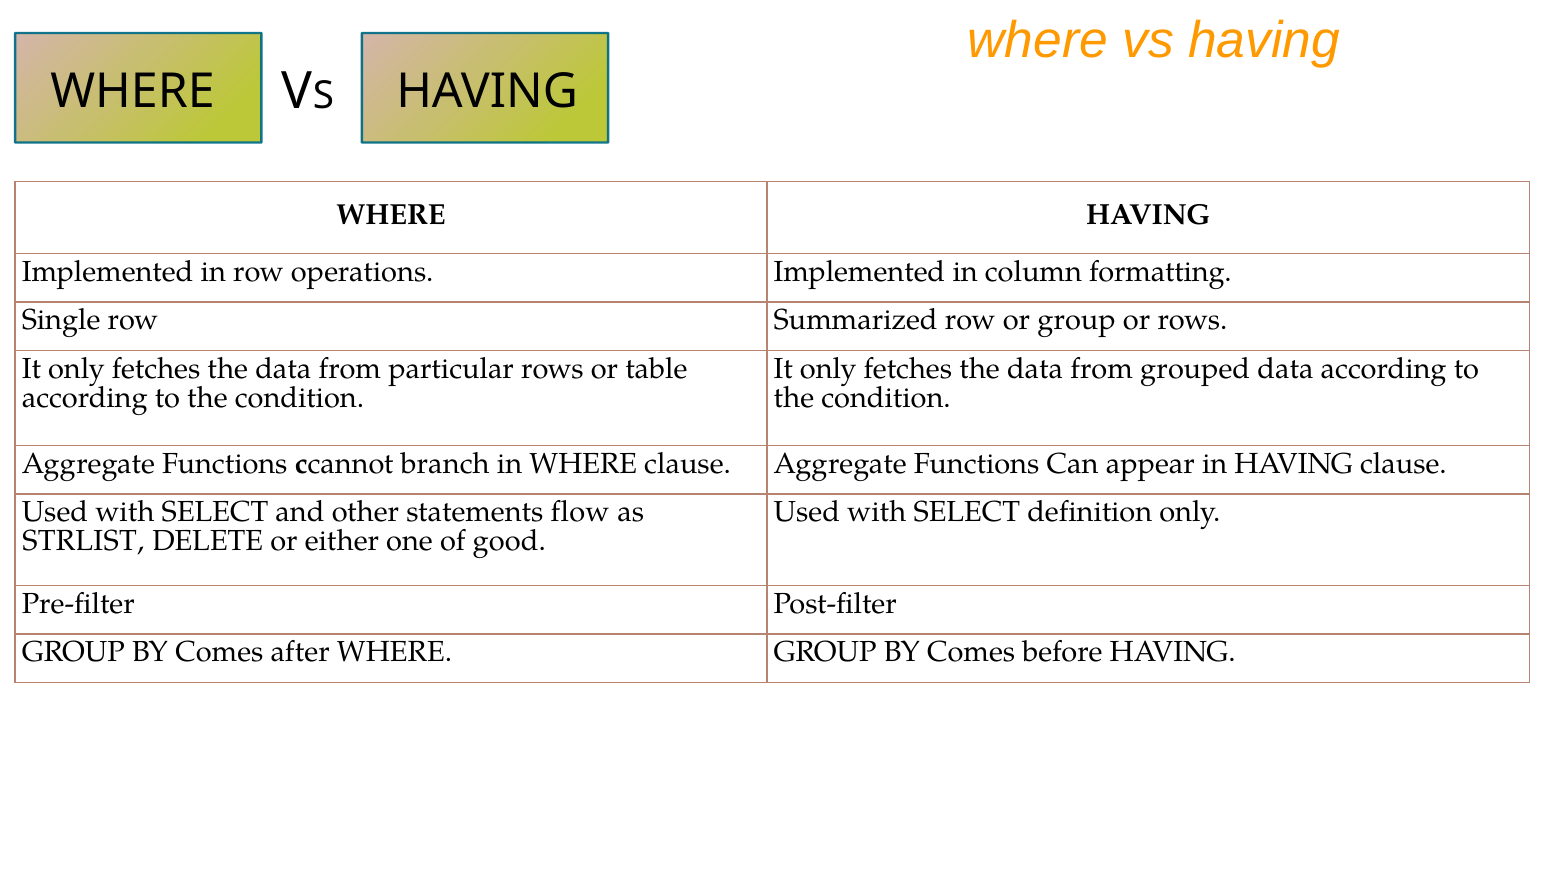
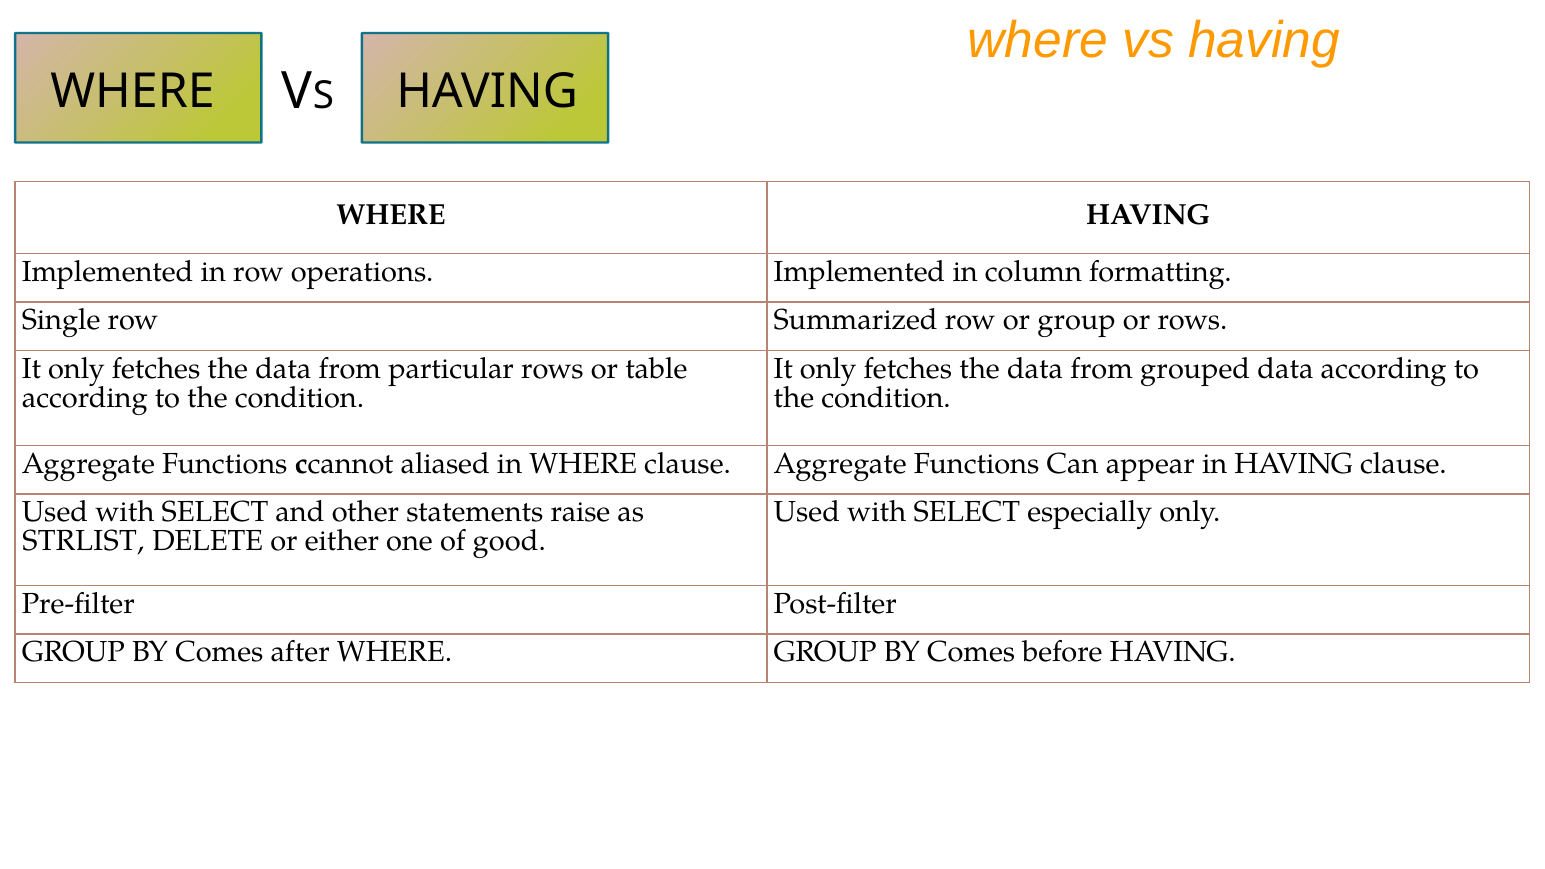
branch: branch -> aliased
flow: flow -> raise
definition: definition -> especially
